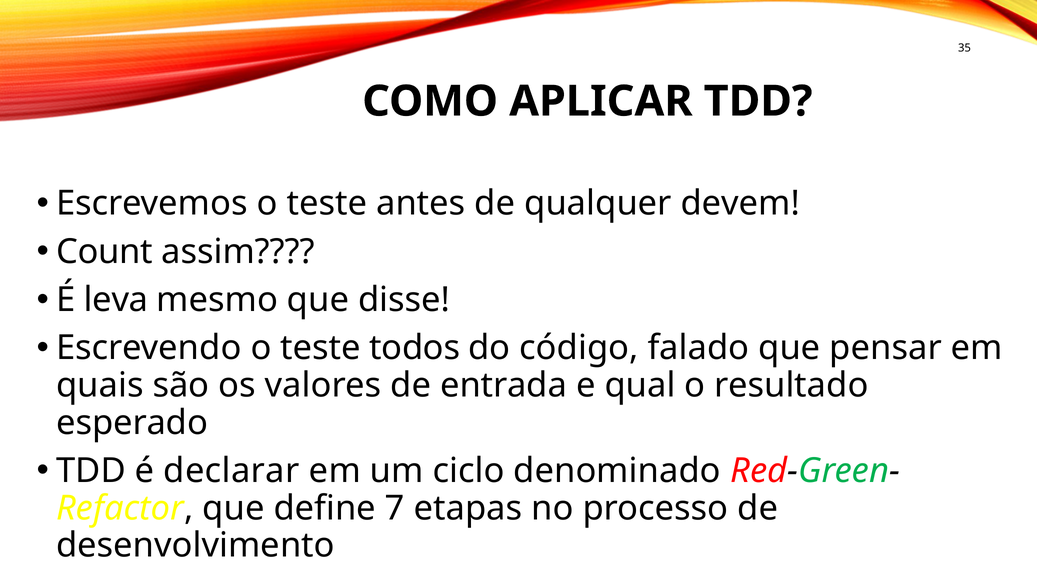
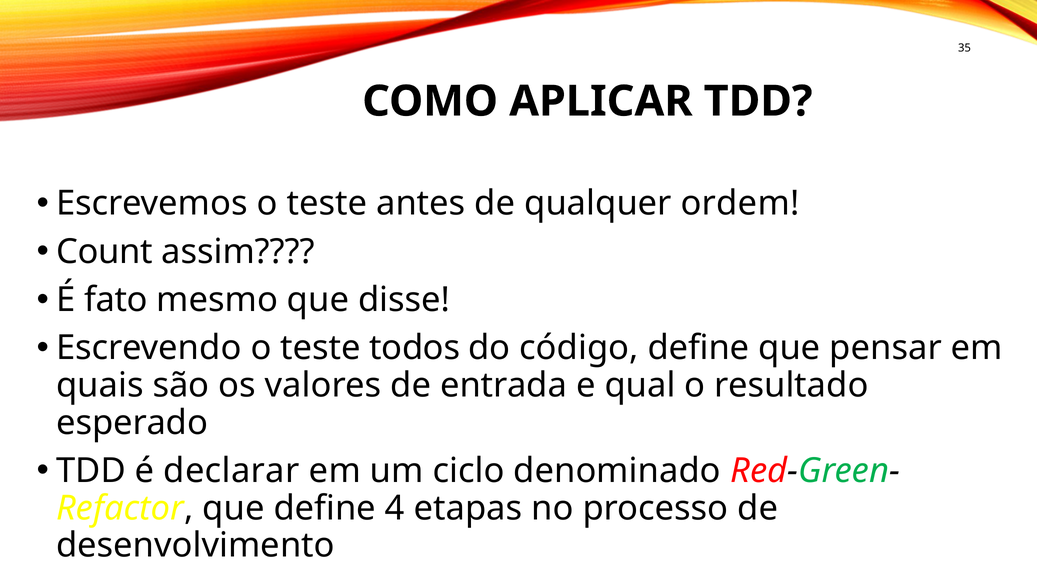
devem: devem -> ordem
leva: leva -> fato
código falado: falado -> define
7: 7 -> 4
